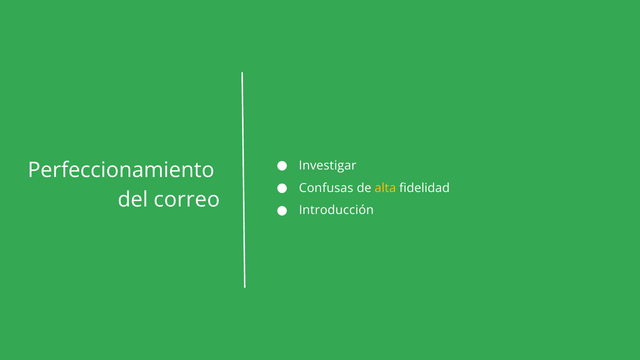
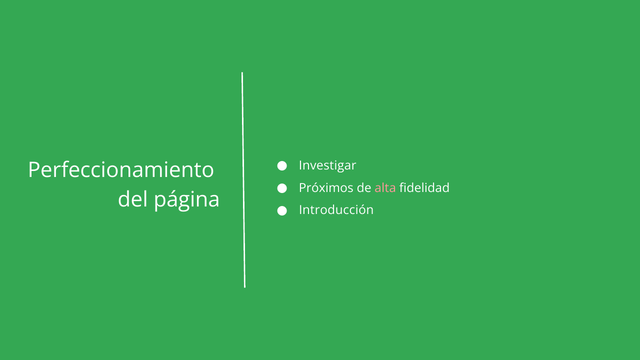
Confusas: Confusas -> Próximos
alta colour: yellow -> pink
correo: correo -> página
